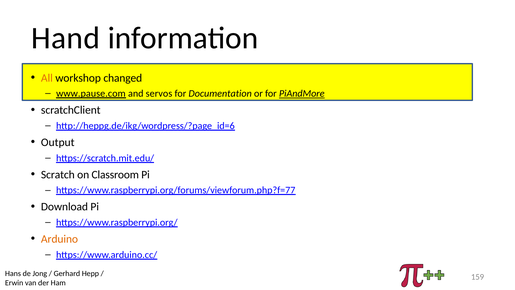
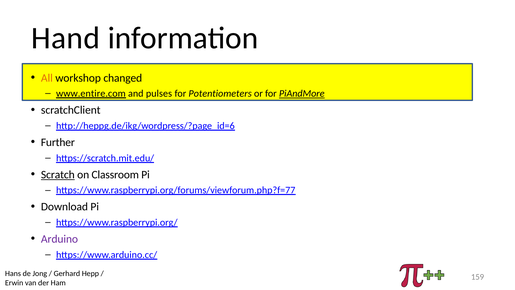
www.pause.com: www.pause.com -> www.entire.com
servos: servos -> pulses
Documentation: Documentation -> Potentiometers
Output: Output -> Further
Scratch underline: none -> present
Arduino colour: orange -> purple
